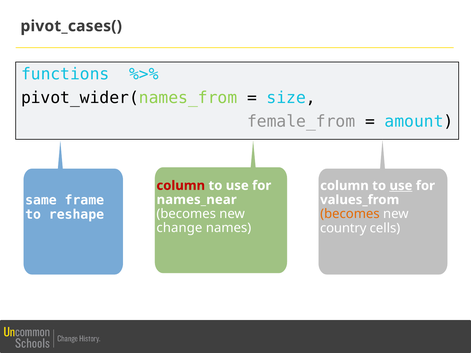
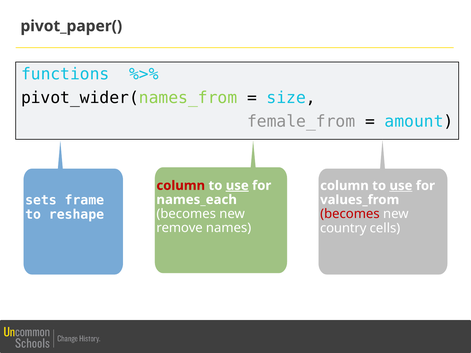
pivot_cases(: pivot_cases( -> pivot_paper(
use at (237, 186) underline: none -> present
same: same -> sets
names_near: names_near -> names_each
becomes at (350, 214) colour: orange -> red
change: change -> remove
